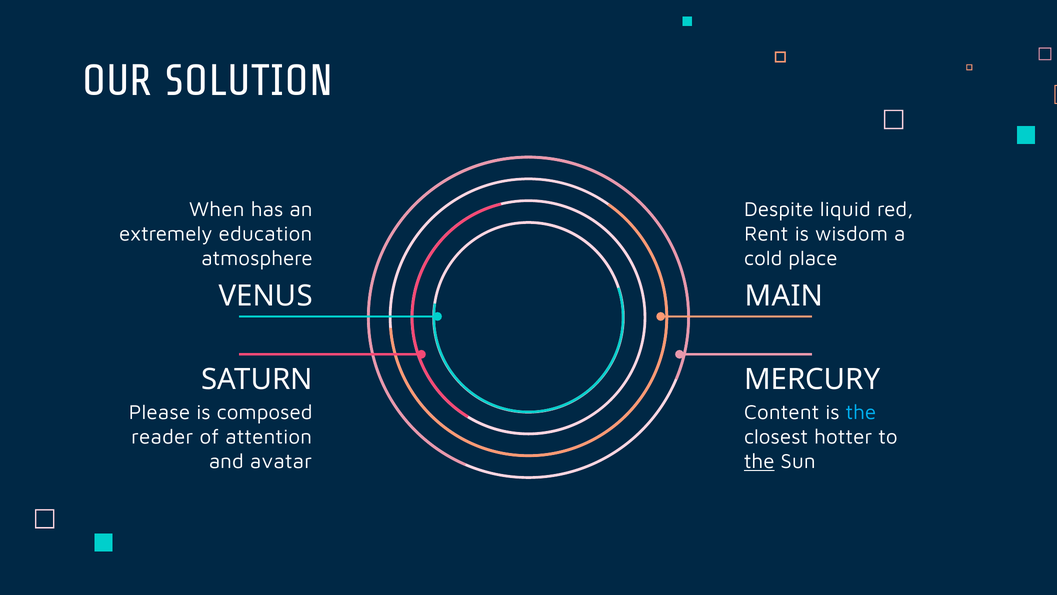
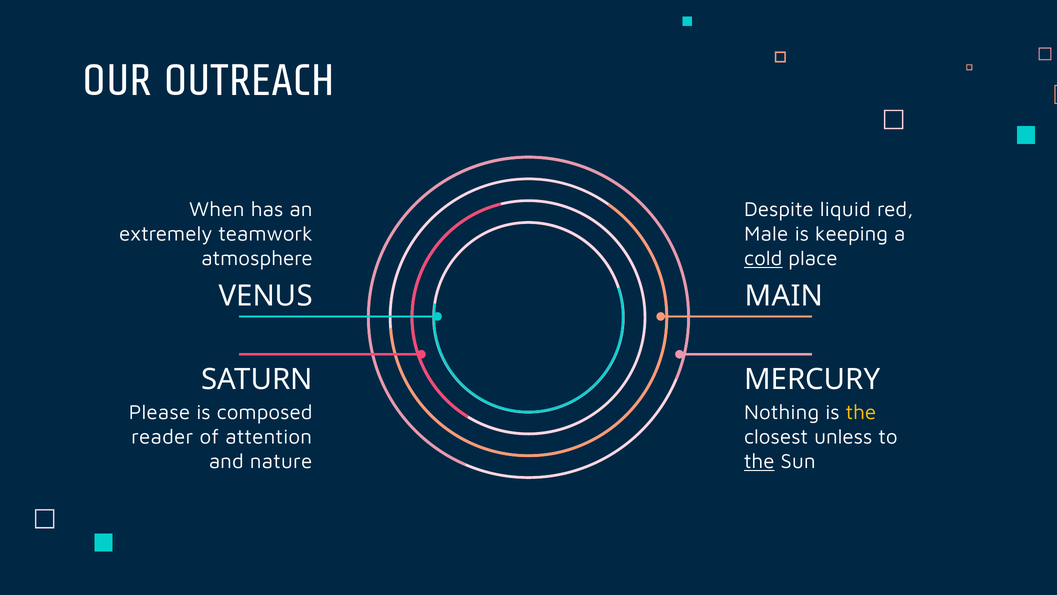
SOLUTION: SOLUTION -> OUTREACH
education: education -> teamwork
Rent: Rent -> Male
wisdom: wisdom -> keeping
cold underline: none -> present
Content: Content -> Nothing
the at (861, 412) colour: light blue -> yellow
hotter: hotter -> unless
avatar: avatar -> nature
